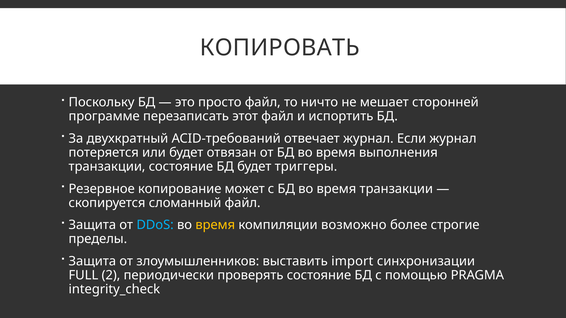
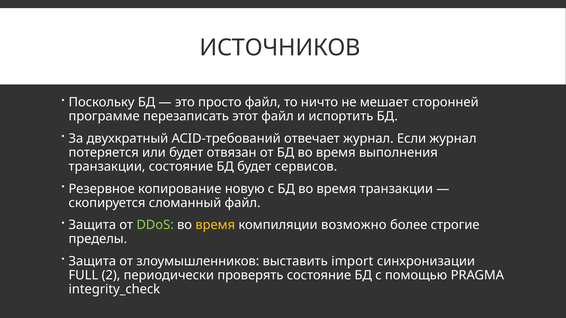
КОПИРОВАТЬ: КОПИРОВАТЬ -> ИСТОЧНИКОВ
триггеры: триггеры -> сервисов
может: может -> новую
DDoS colour: light blue -> light green
